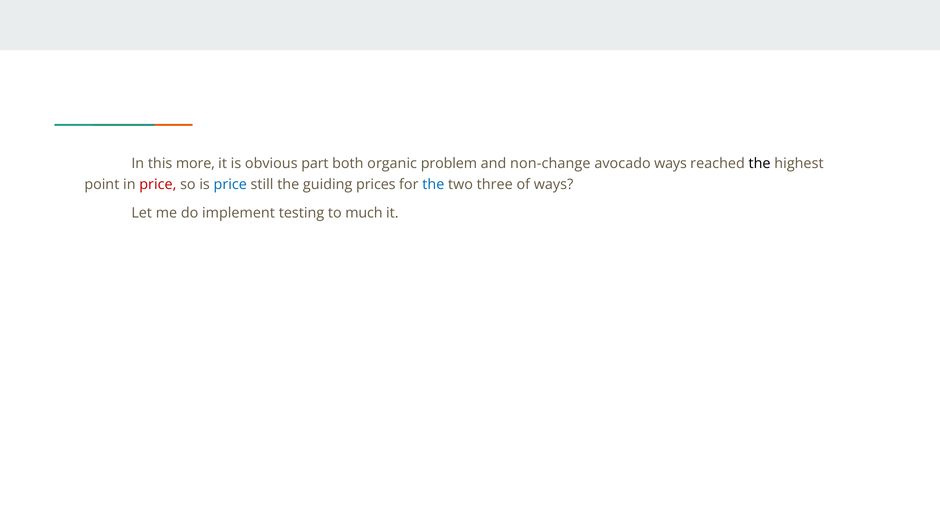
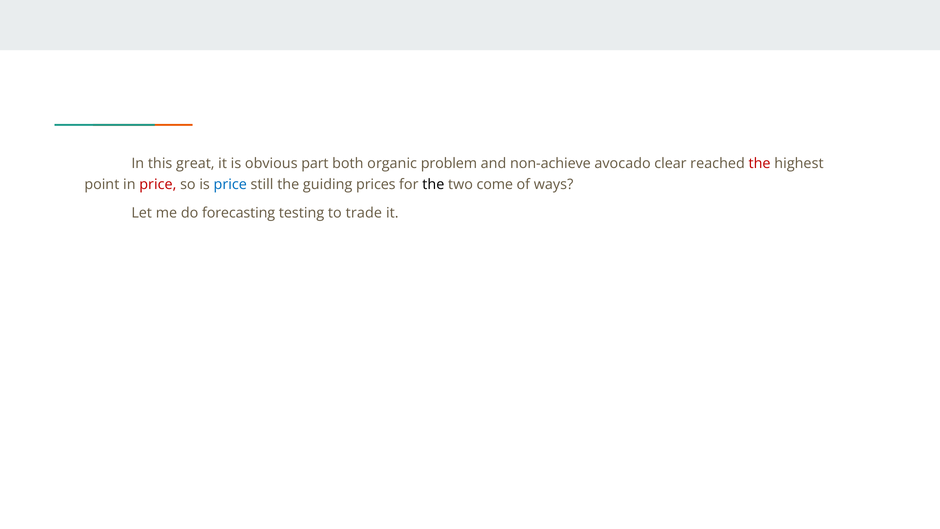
more: more -> great
non-change: non-change -> non-achieve
avocado ways: ways -> clear
the at (760, 164) colour: black -> red
the at (433, 184) colour: blue -> black
three: three -> come
implement: implement -> forecasting
much: much -> trade
